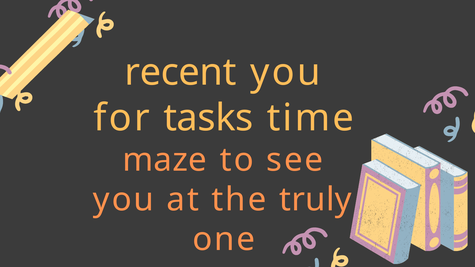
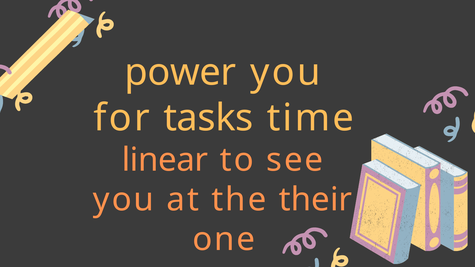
recent: recent -> power
maze: maze -> linear
truly: truly -> their
